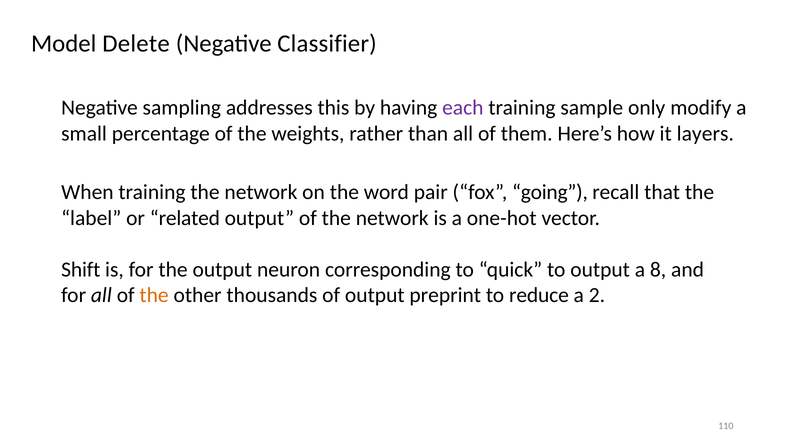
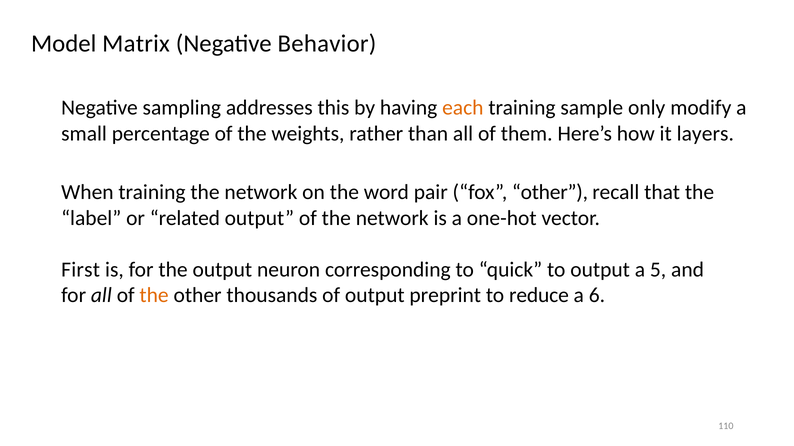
Delete: Delete -> Matrix
Classifier: Classifier -> Behavior
each colour: purple -> orange
fox going: going -> other
Shift: Shift -> First
8: 8 -> 5
2: 2 -> 6
